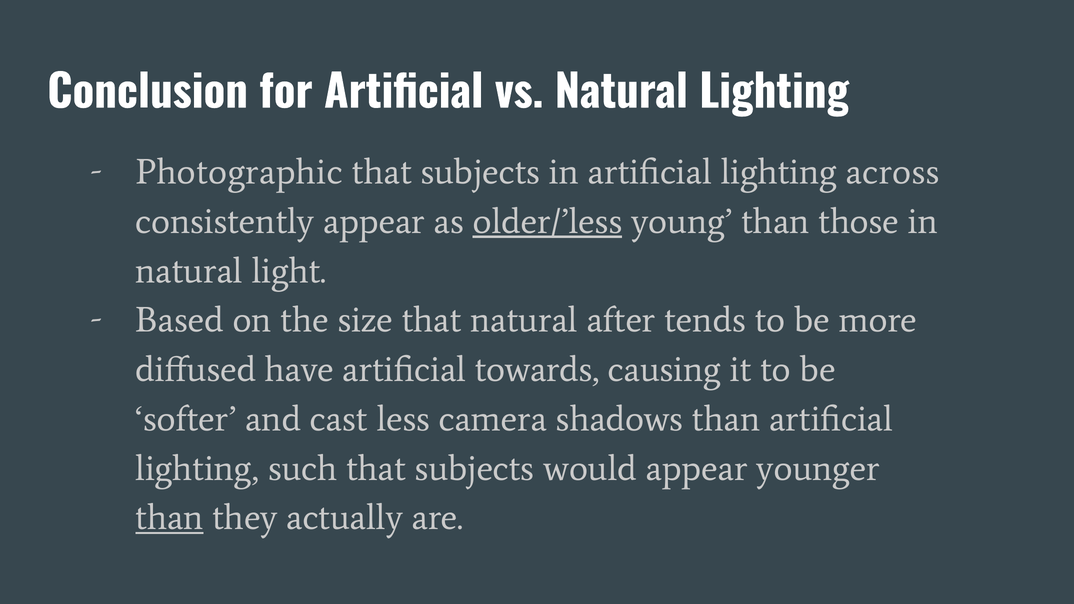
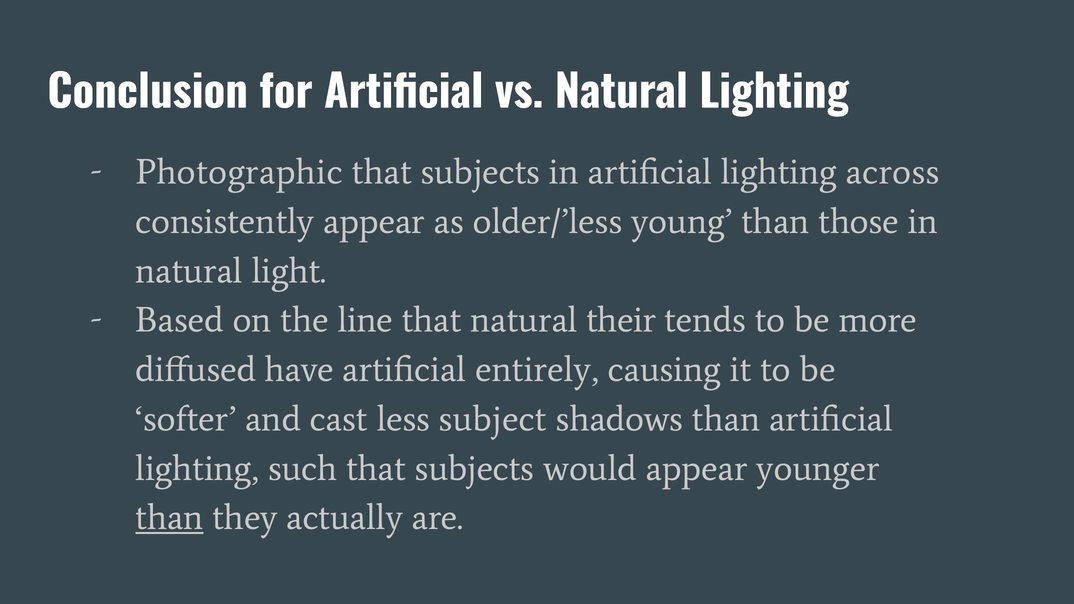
older/’less underline: present -> none
size: size -> line
after: after -> their
towards: towards -> entirely
camera: camera -> subject
